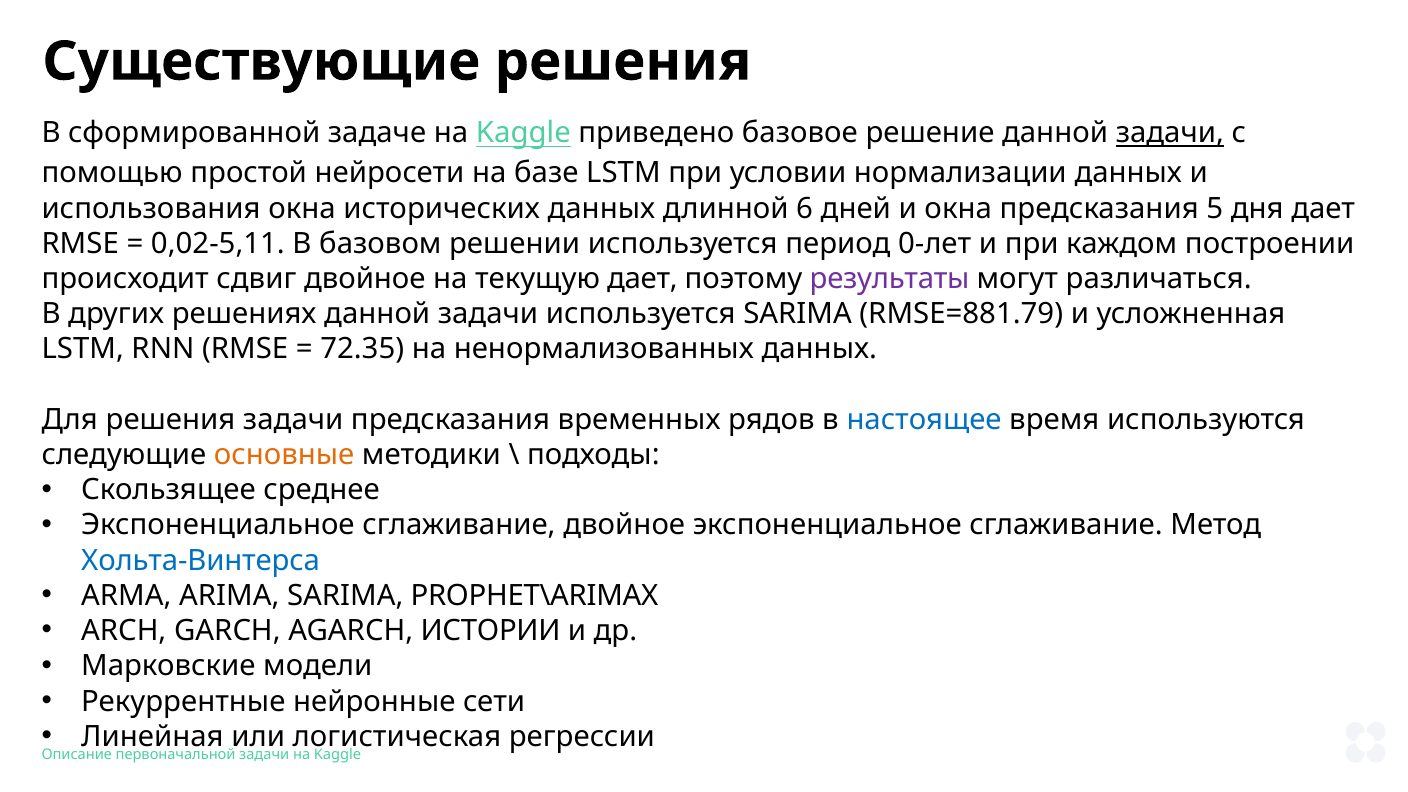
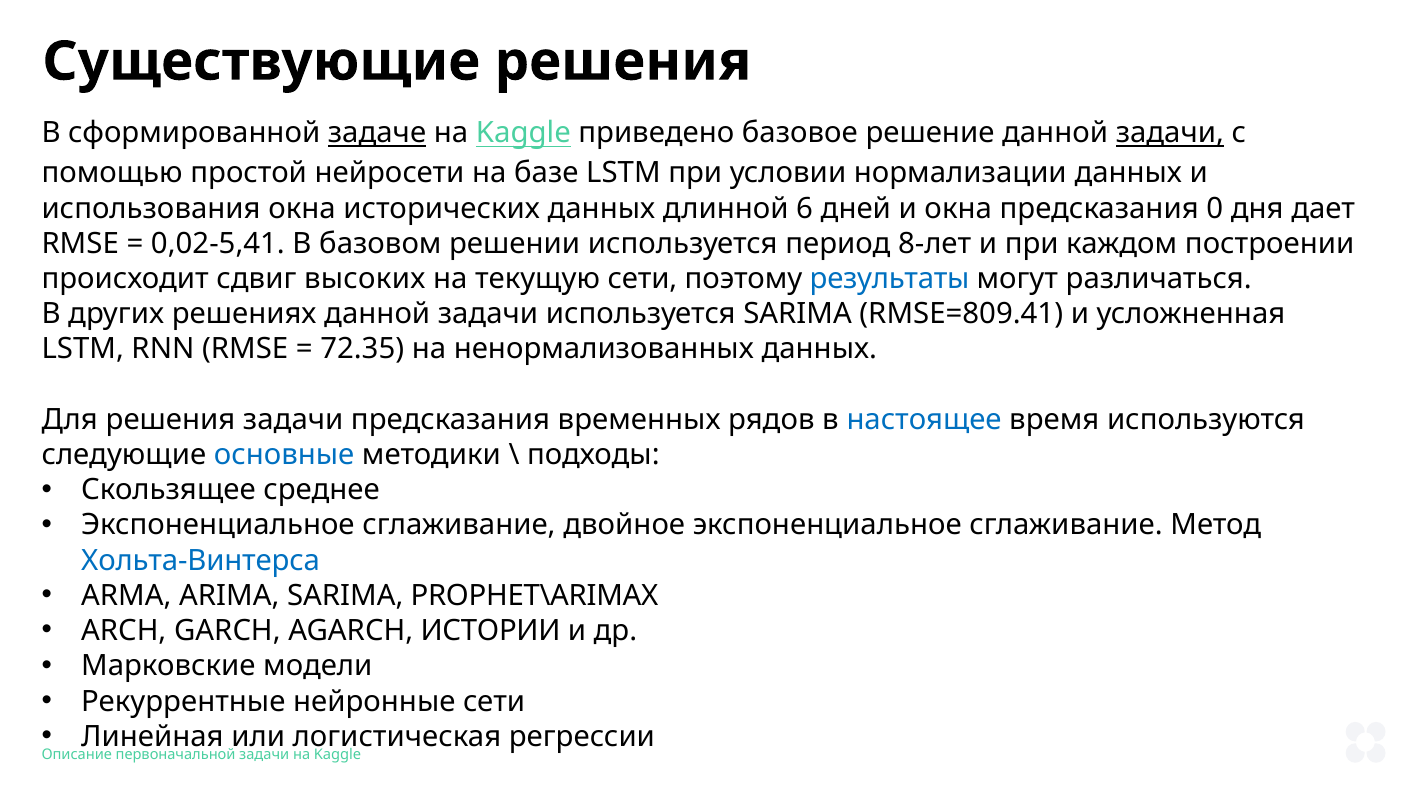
задаче underline: none -> present
5: 5 -> 0
0,02-5,11: 0,02-5,11 -> 0,02-5,41
0-лет: 0-лет -> 8-лет
сдвиг двойное: двойное -> высоких
текущую дает: дает -> сети
результаты colour: purple -> blue
RMSE=881.79: RMSE=881.79 -> RMSE=809.41
основные colour: orange -> blue
